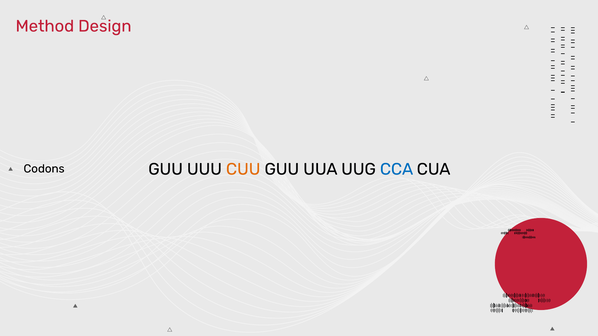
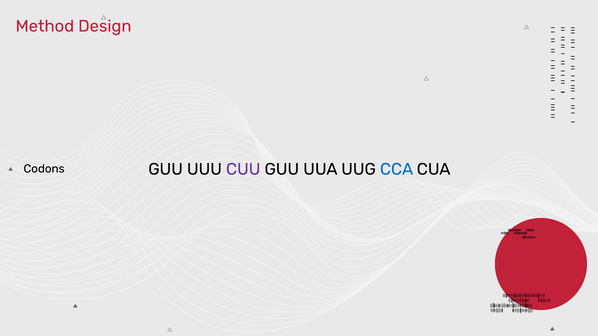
CUU colour: orange -> purple
